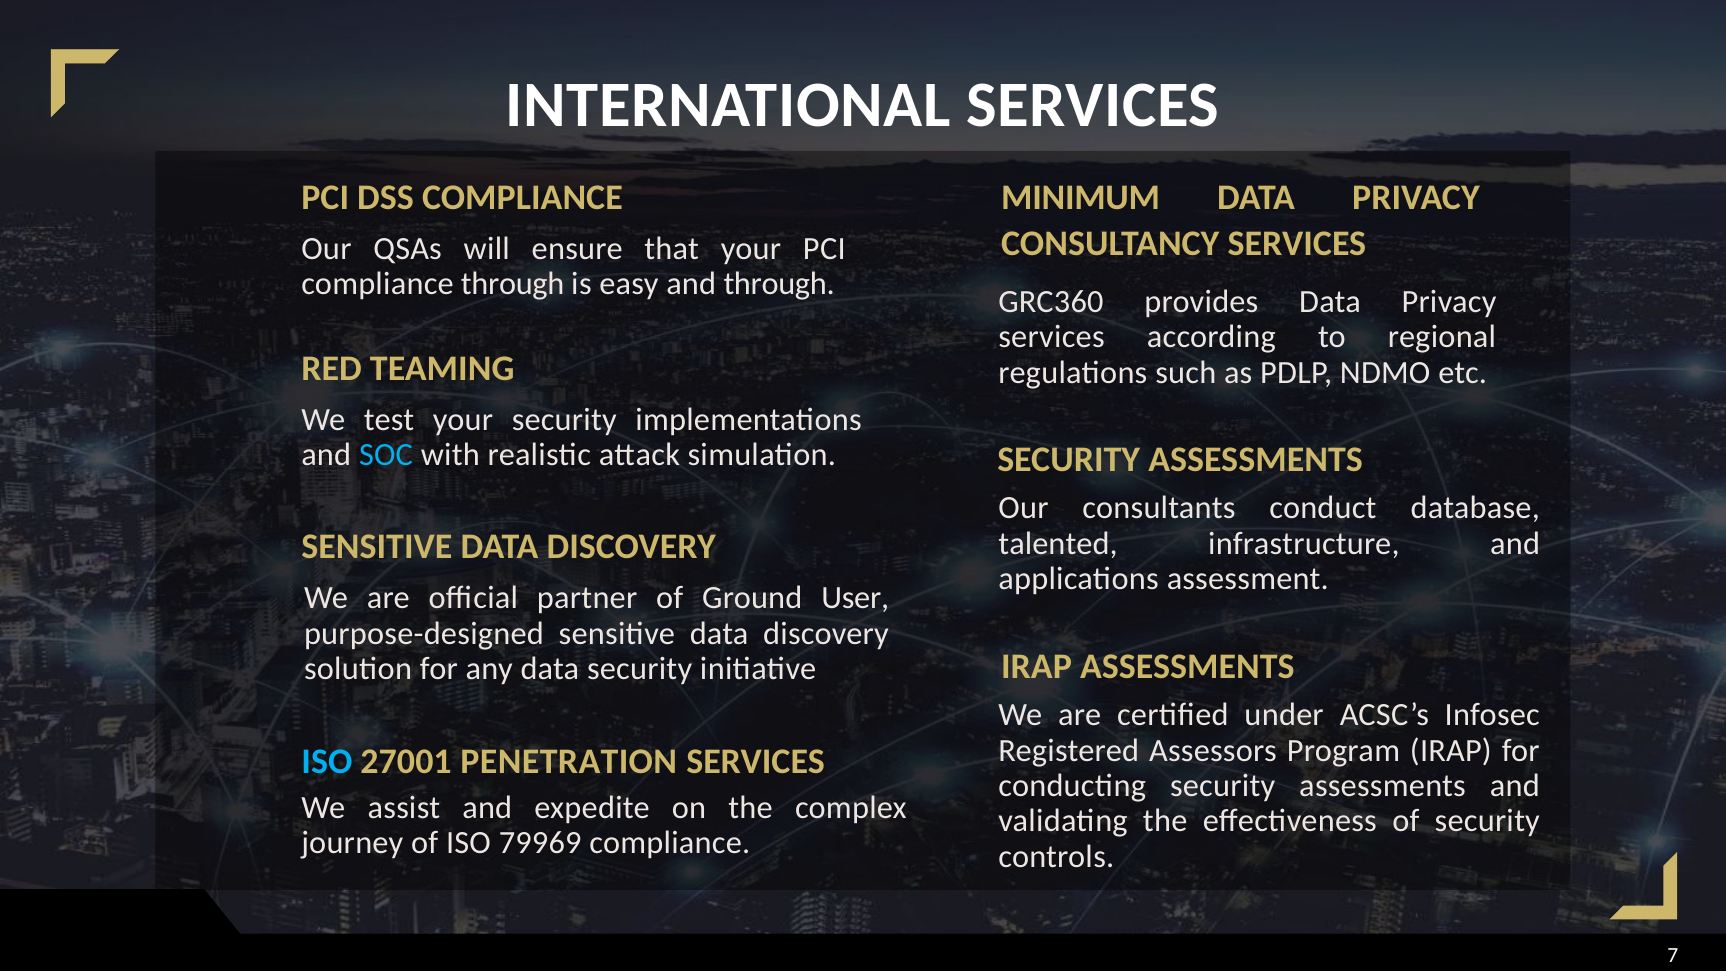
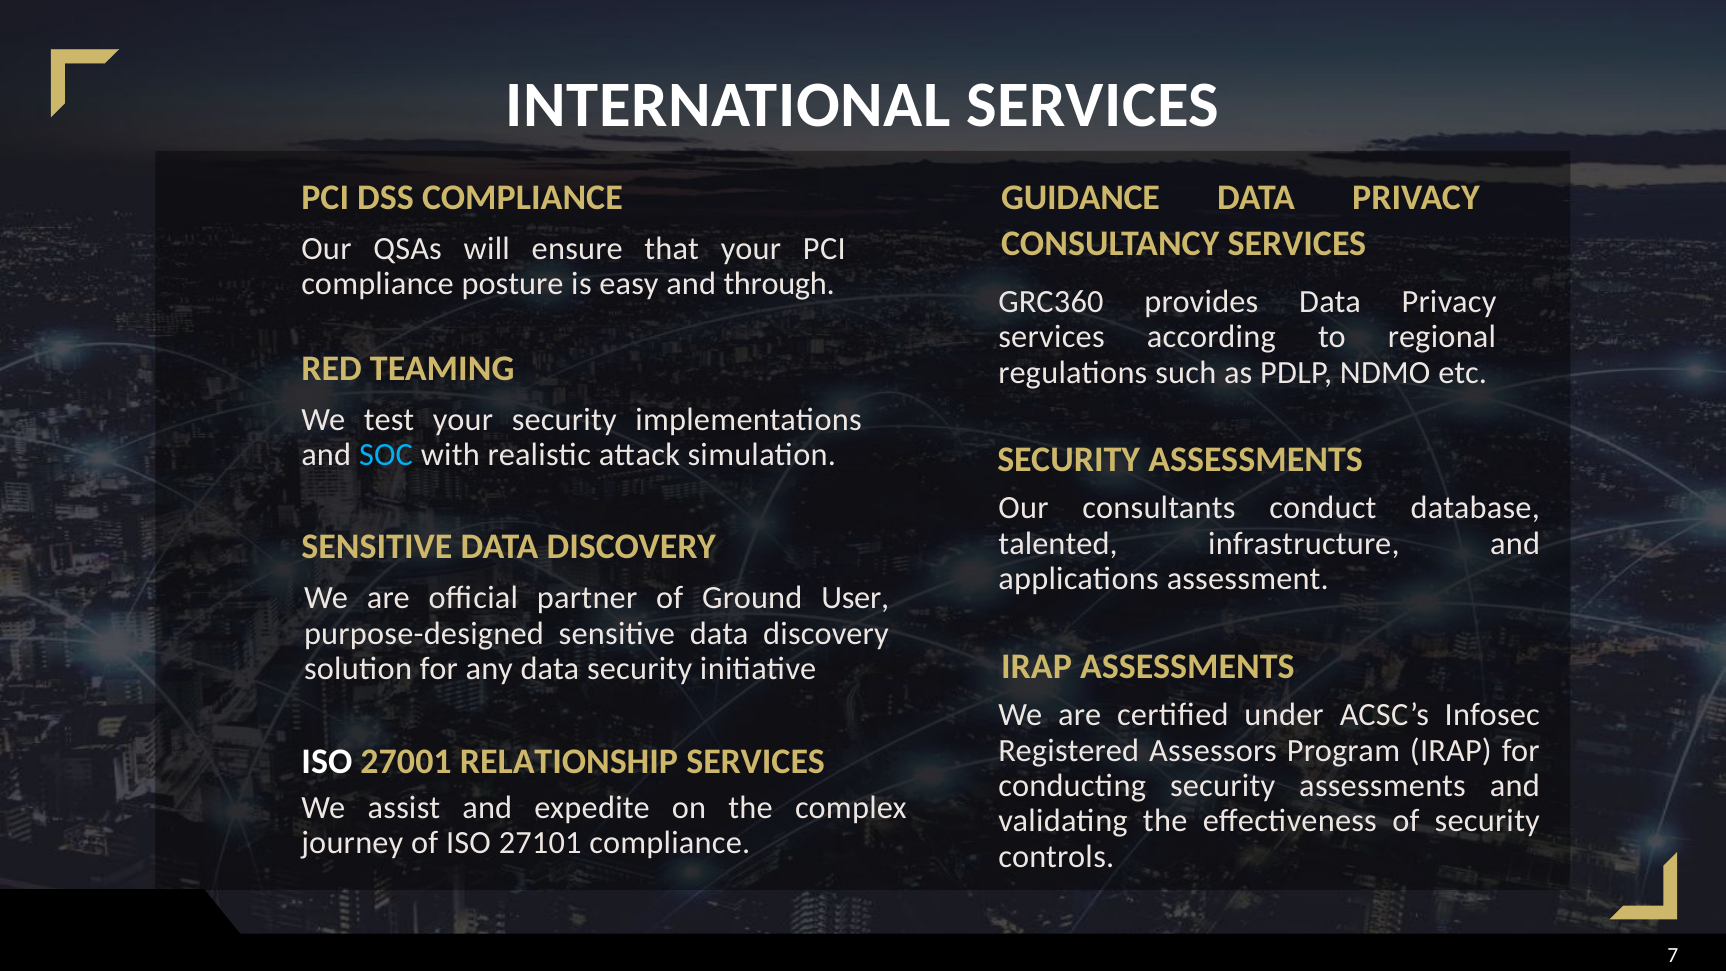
MINIMUM: MINIMUM -> GUIDANCE
compliance through: through -> posture
ISO at (327, 761) colour: light blue -> white
PENETRATION: PENETRATION -> RELATIONSHIP
79969: 79969 -> 27101
